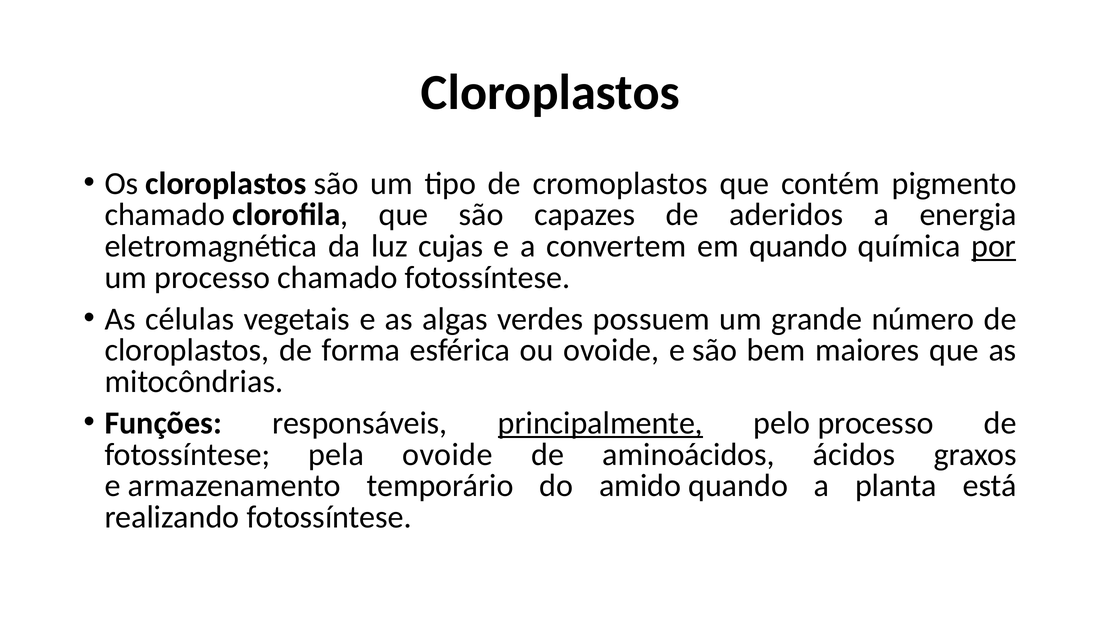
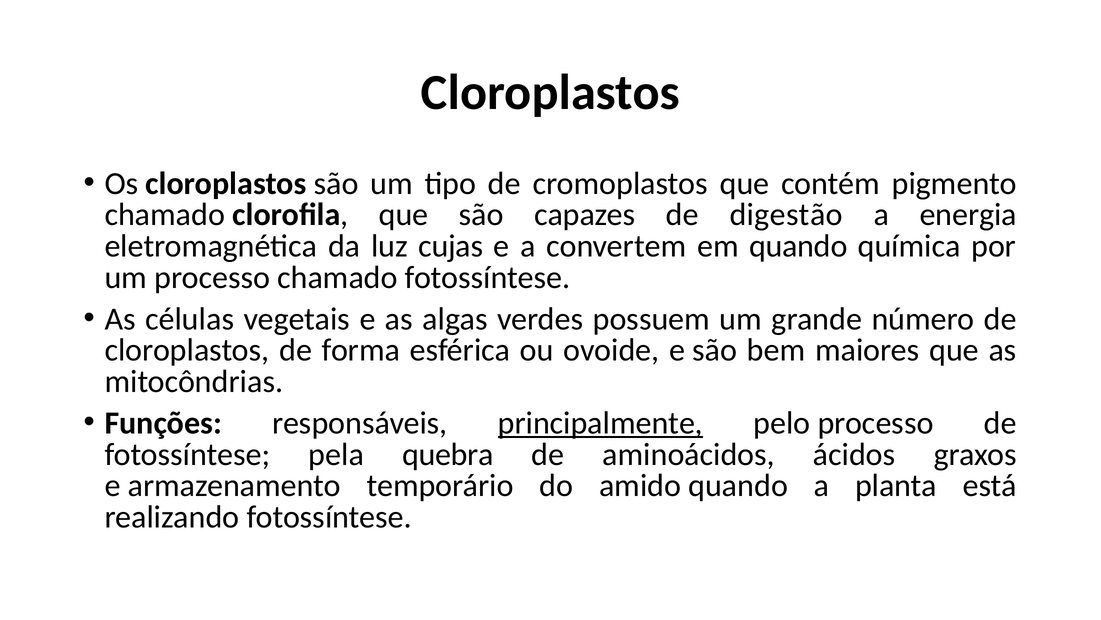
aderidos: aderidos -> digestão
por underline: present -> none
pela ovoide: ovoide -> quebra
